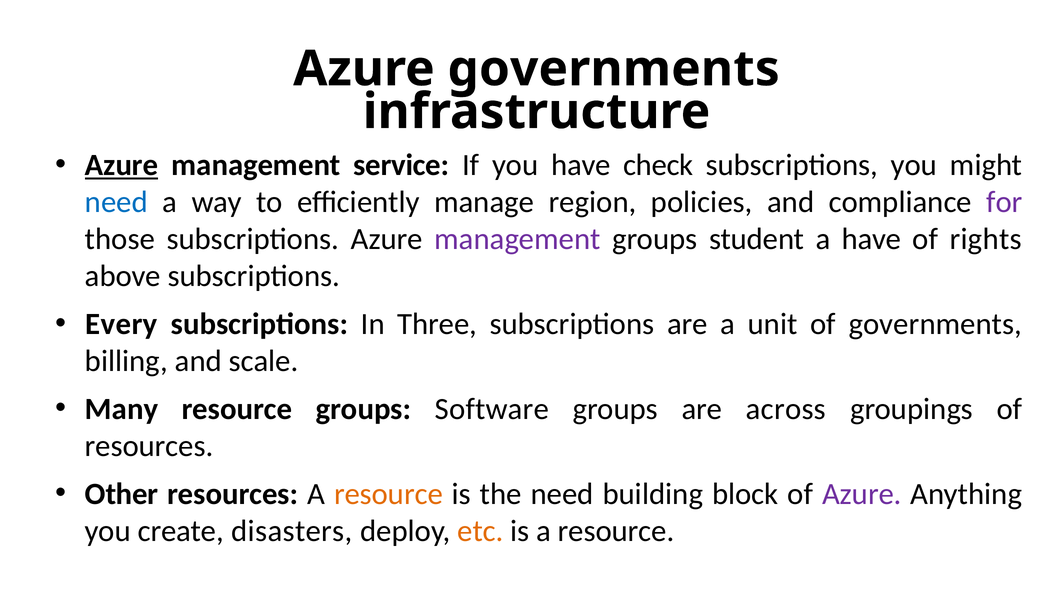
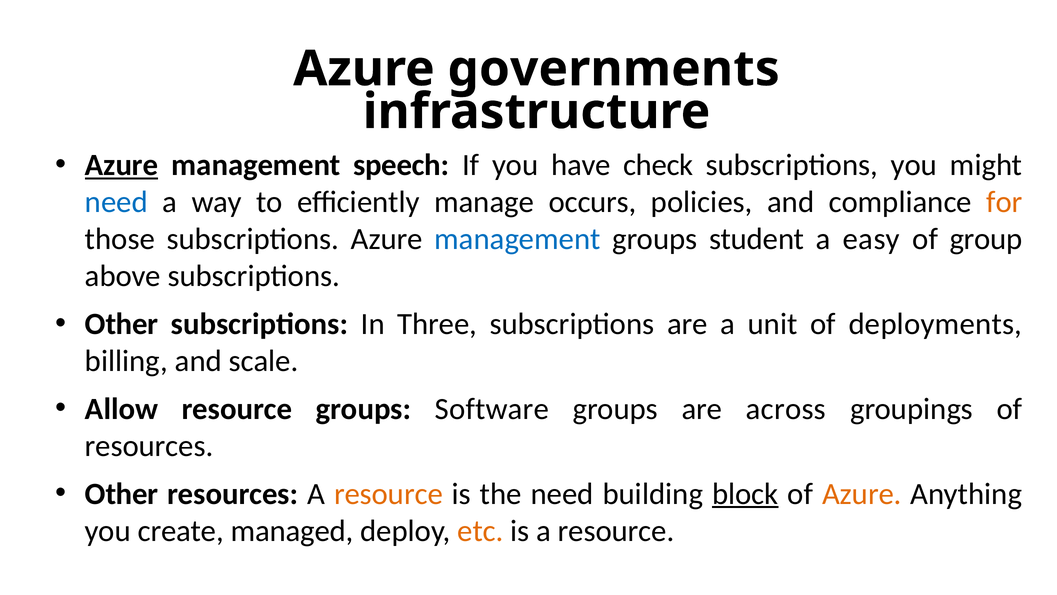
service: service -> speech
region: region -> occurs
for colour: purple -> orange
management at (517, 239) colour: purple -> blue
a have: have -> easy
rights: rights -> group
Every at (121, 324): Every -> Other
of governments: governments -> deployments
Many: Many -> Allow
block underline: none -> present
Azure at (862, 494) colour: purple -> orange
disasters: disasters -> managed
